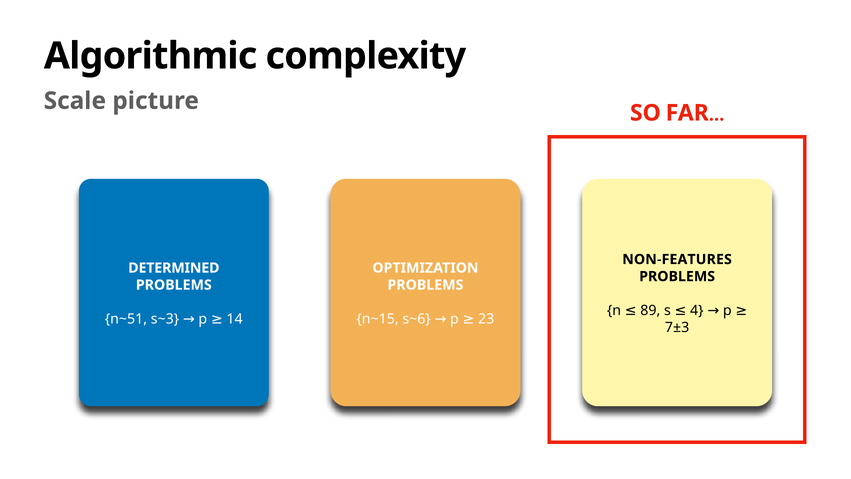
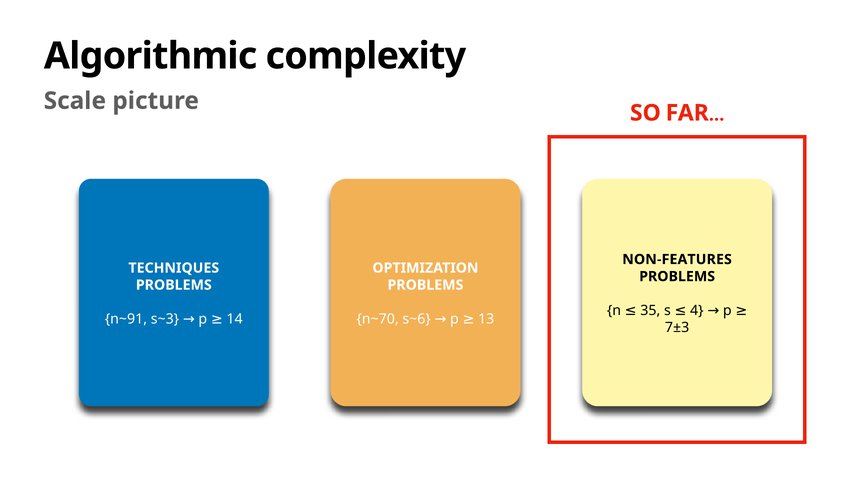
DETERMINED: DETERMINED -> TECHNIQUES
89: 89 -> 35
n~51: n~51 -> n~91
n~15: n~15 -> n~70
23: 23 -> 13
